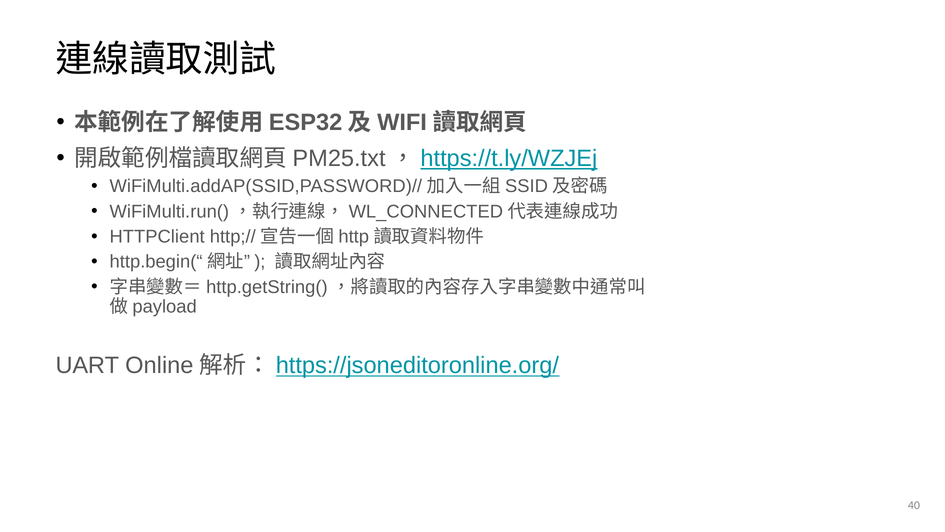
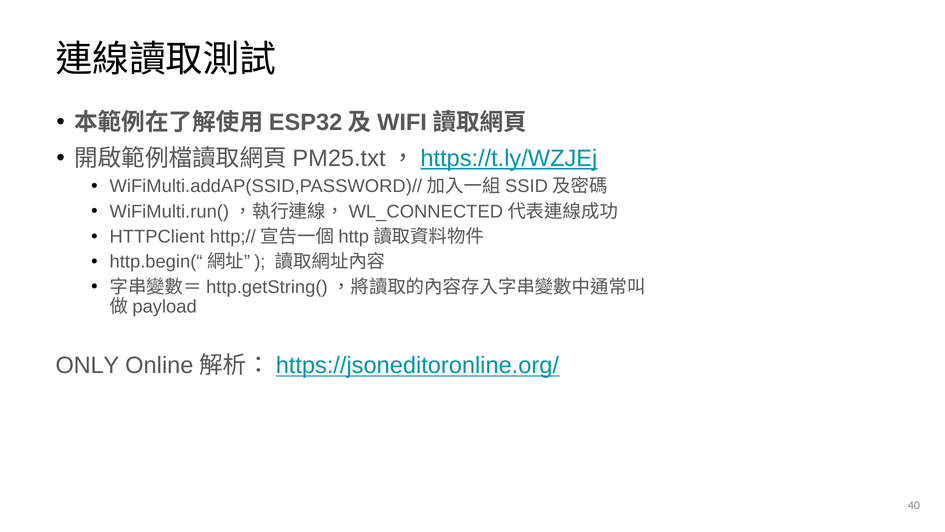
UART: UART -> ONLY
